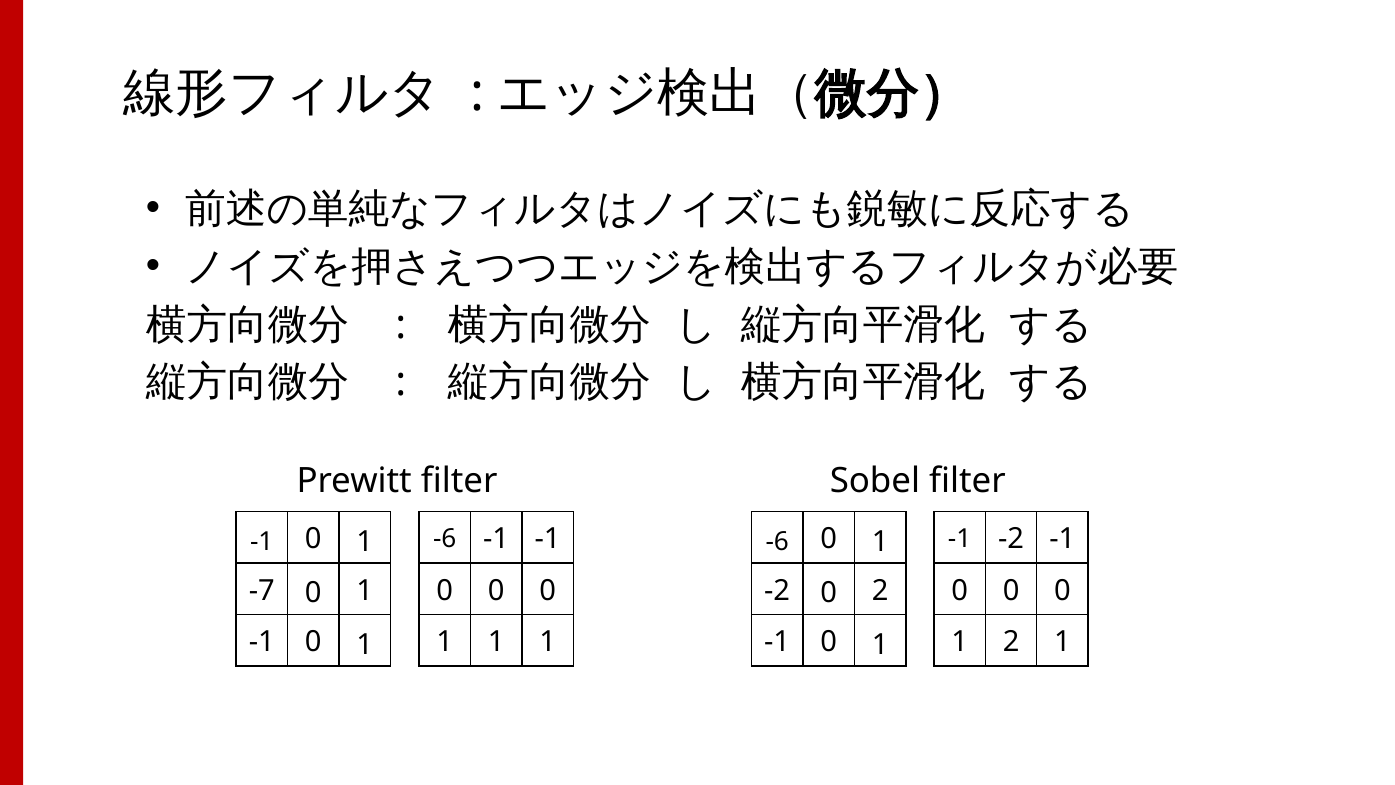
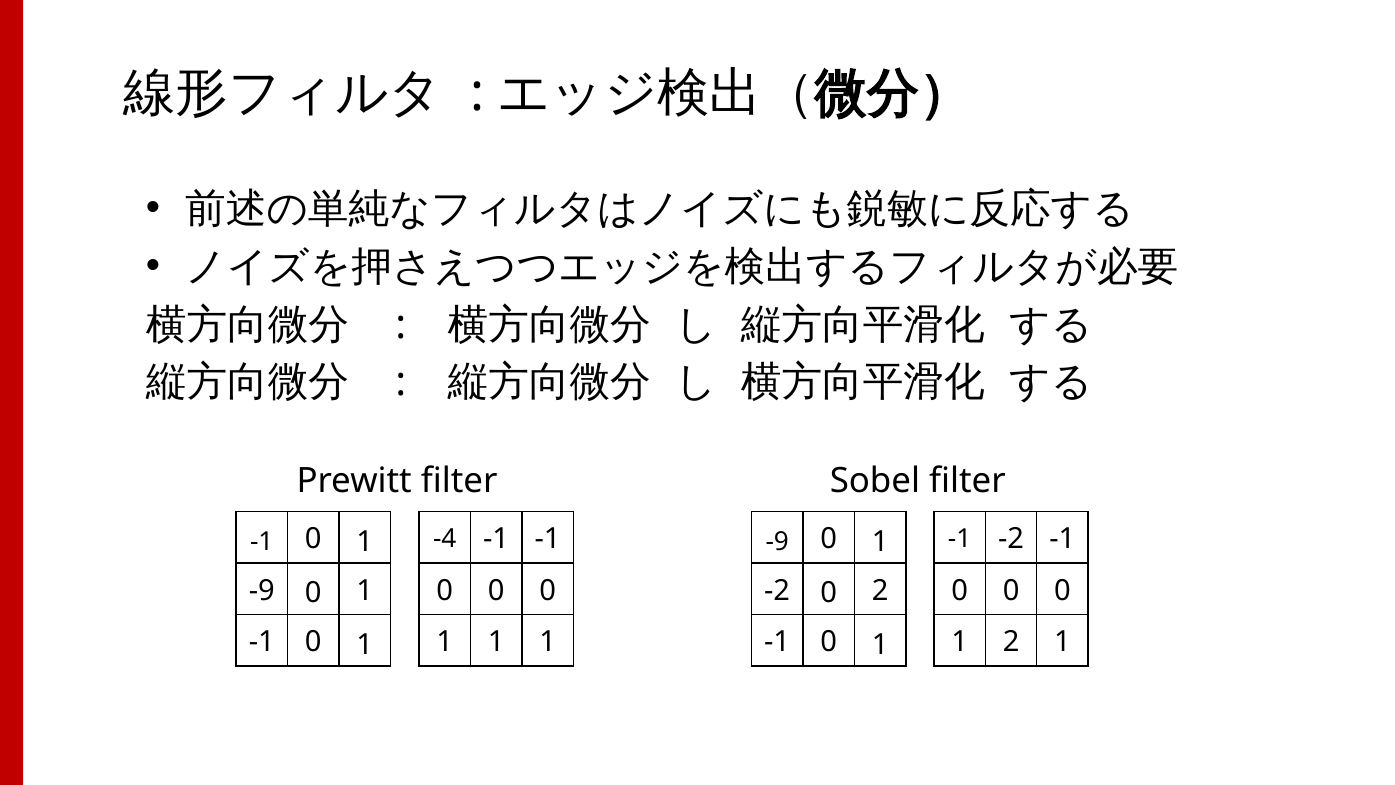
-6 at (445, 539): -6 -> -4
-6 at (777, 541): -6 -> -9
-7 at (262, 590): -7 -> -9
